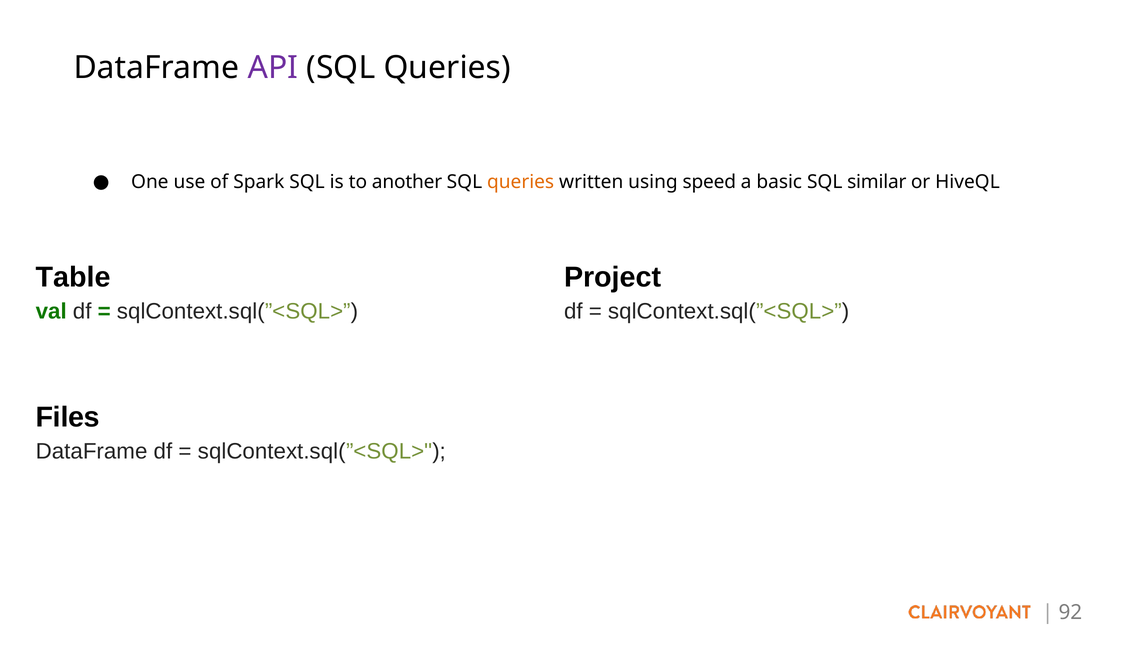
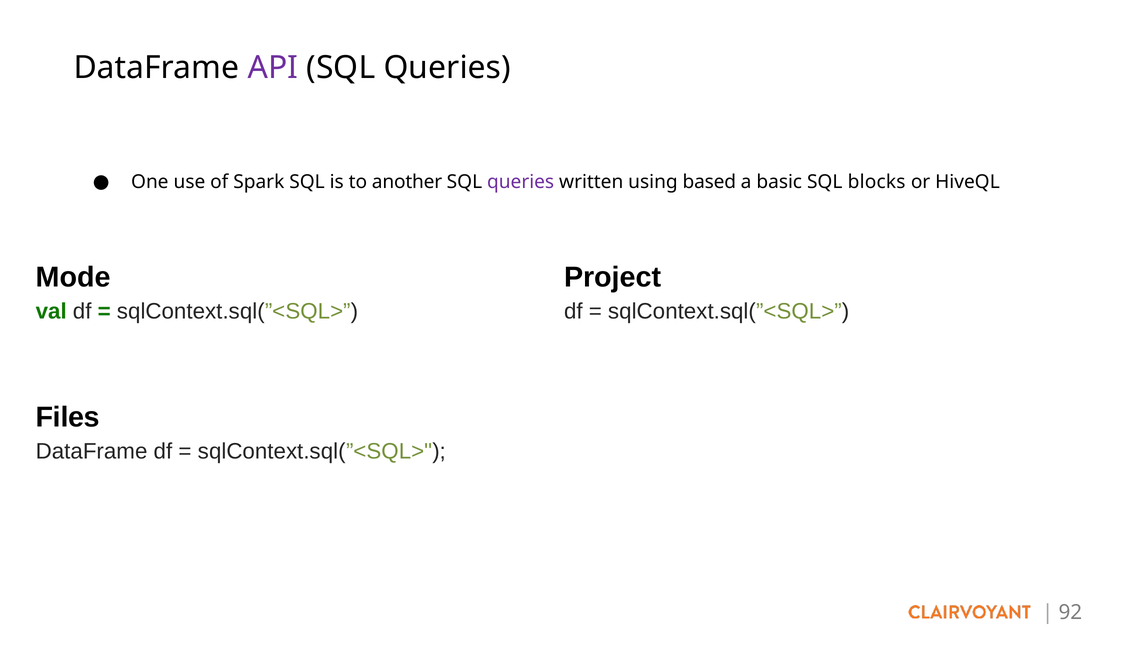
queries at (521, 182) colour: orange -> purple
speed: speed -> based
similar: similar -> blocks
Table: Table -> Mode
